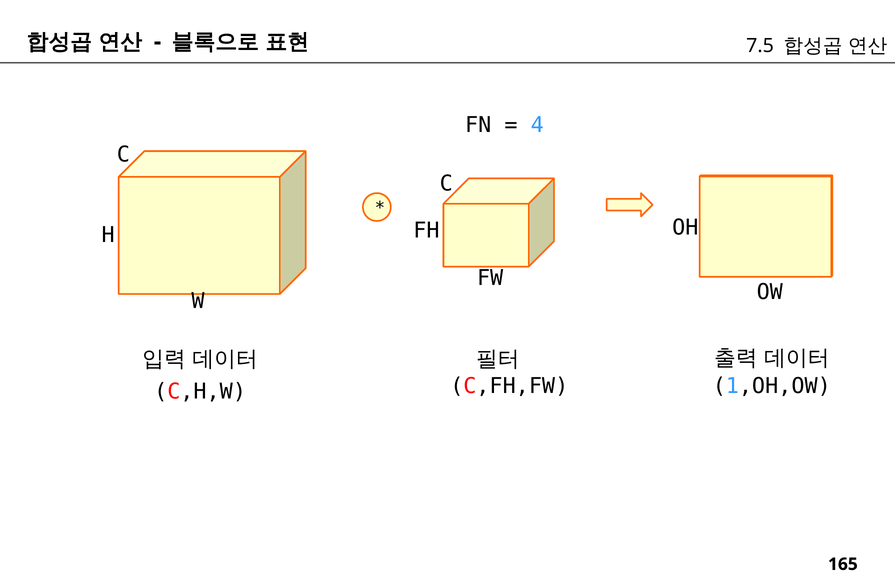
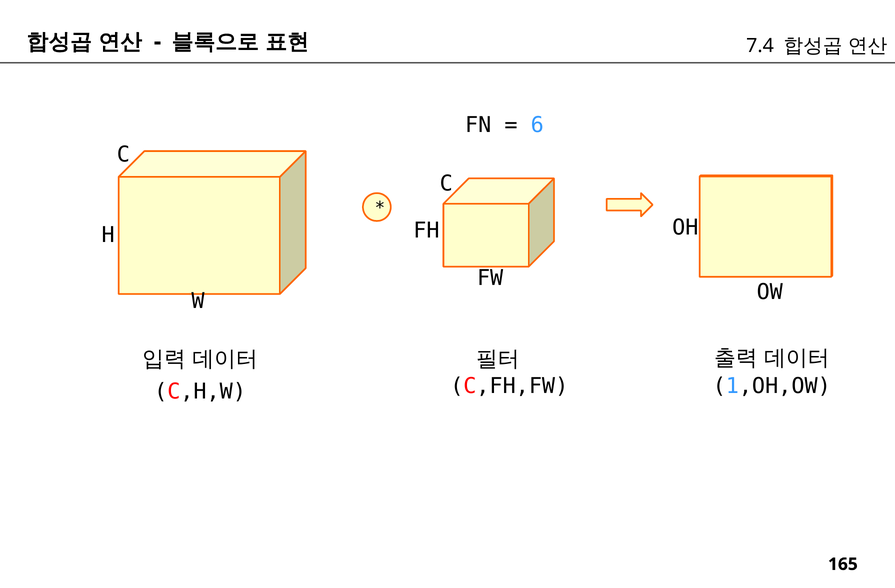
7.5: 7.5 -> 7.4
4: 4 -> 6
